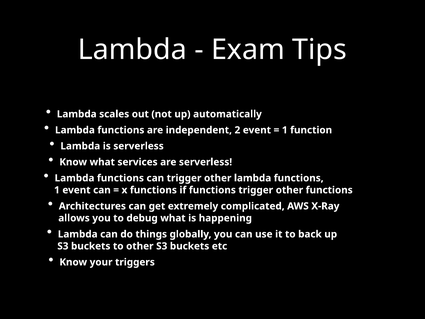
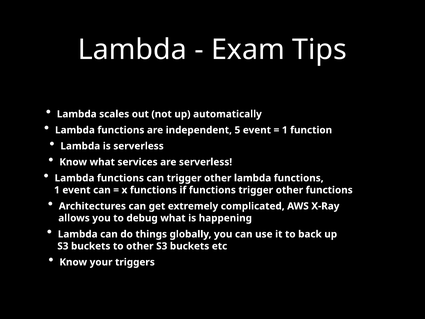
2: 2 -> 5
